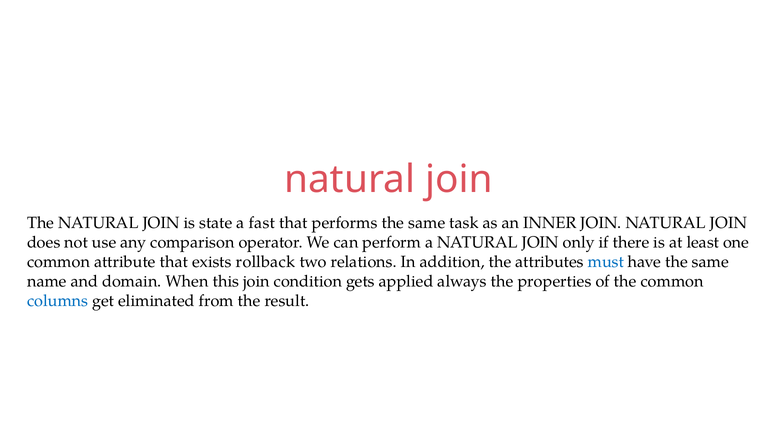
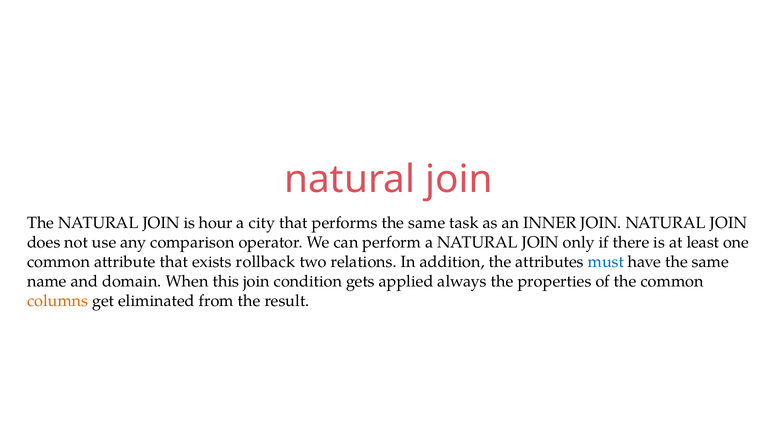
state: state -> hour
fast: fast -> city
columns colour: blue -> orange
